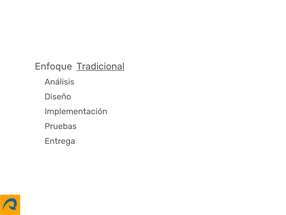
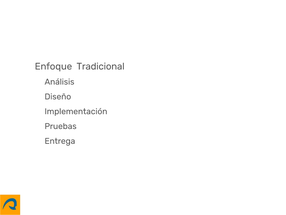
Tradicional underline: present -> none
